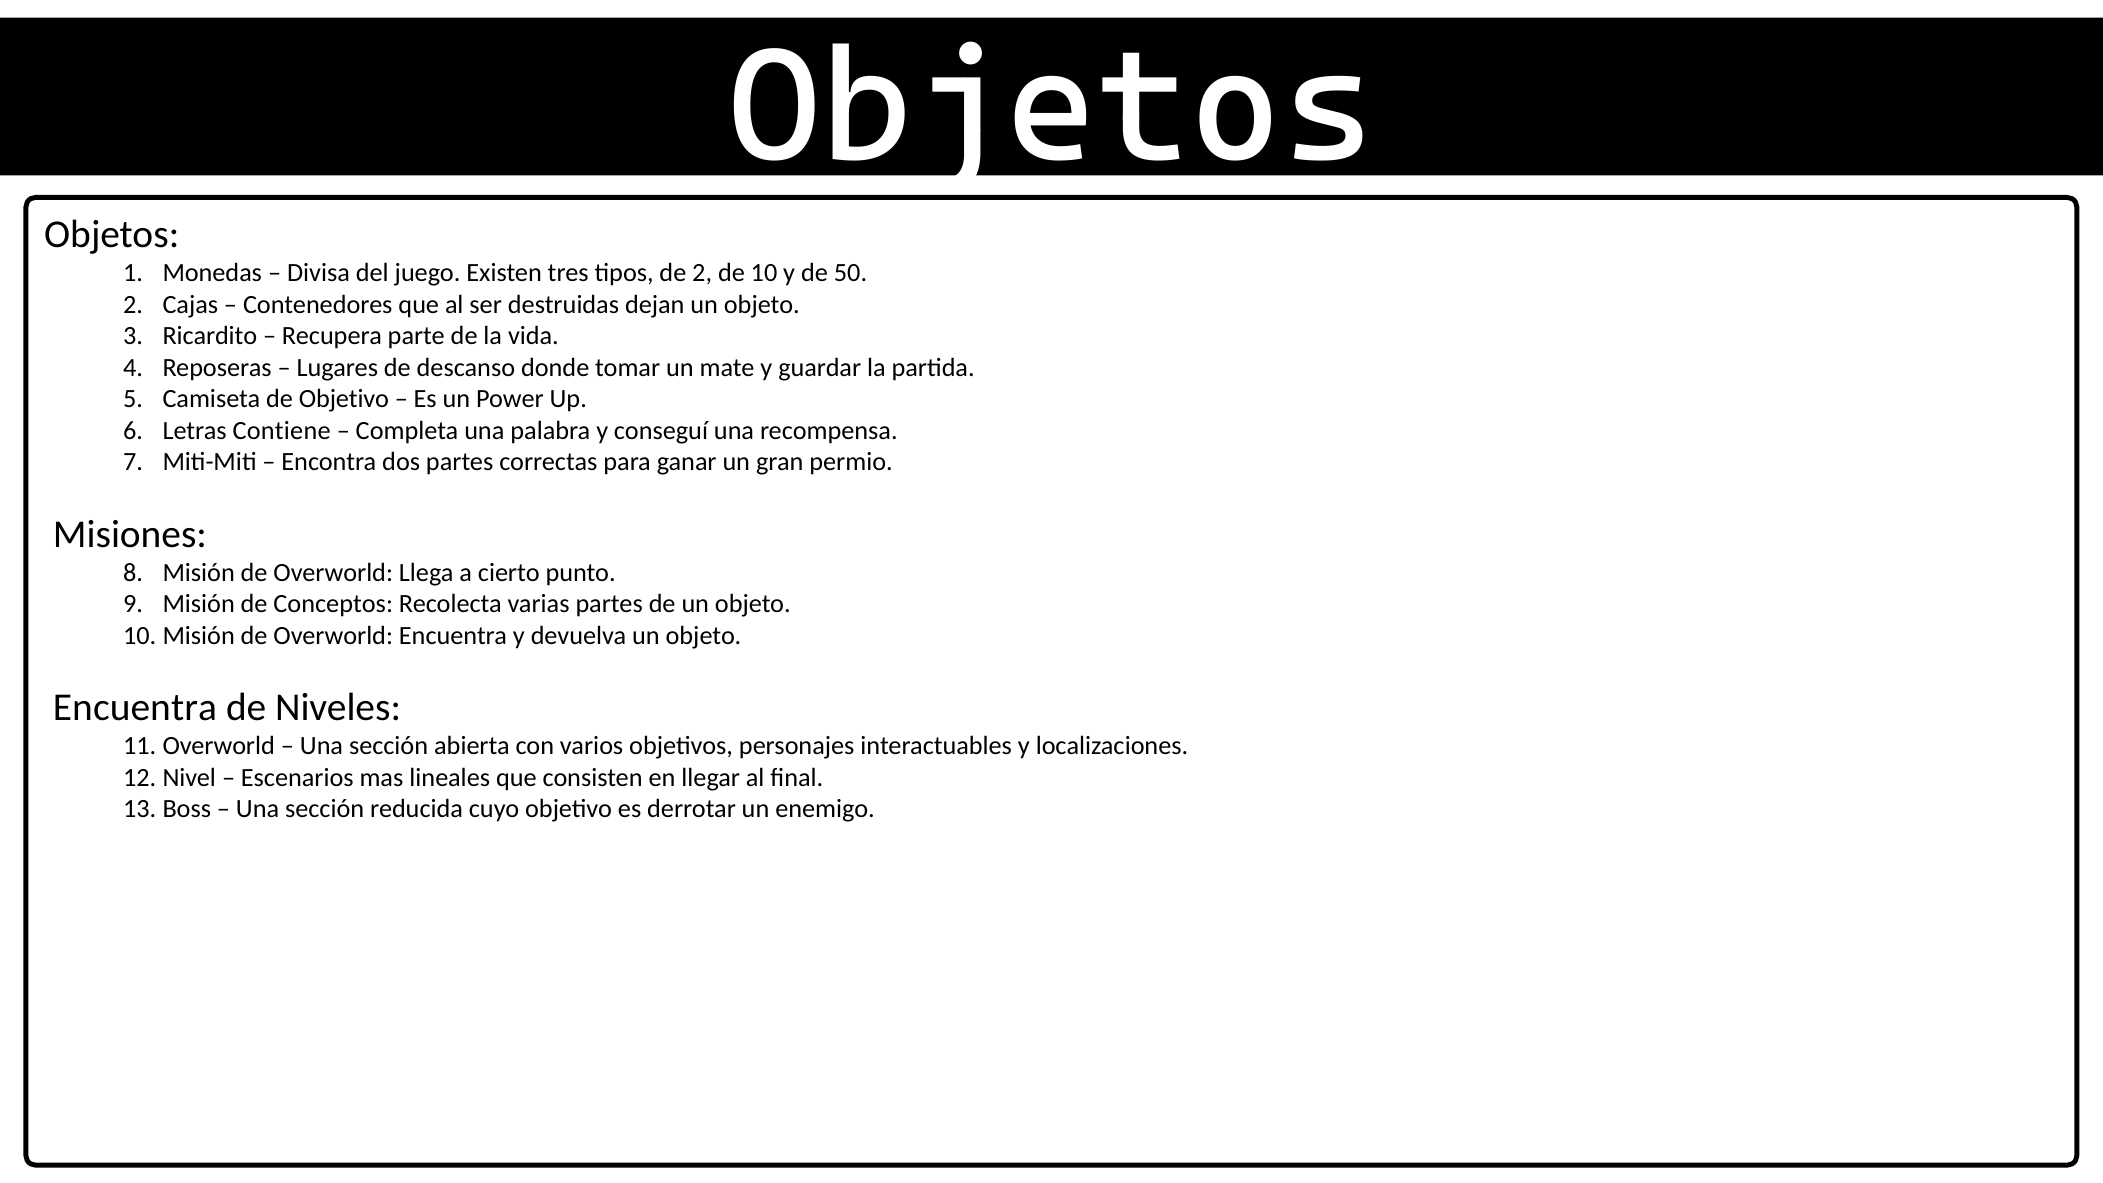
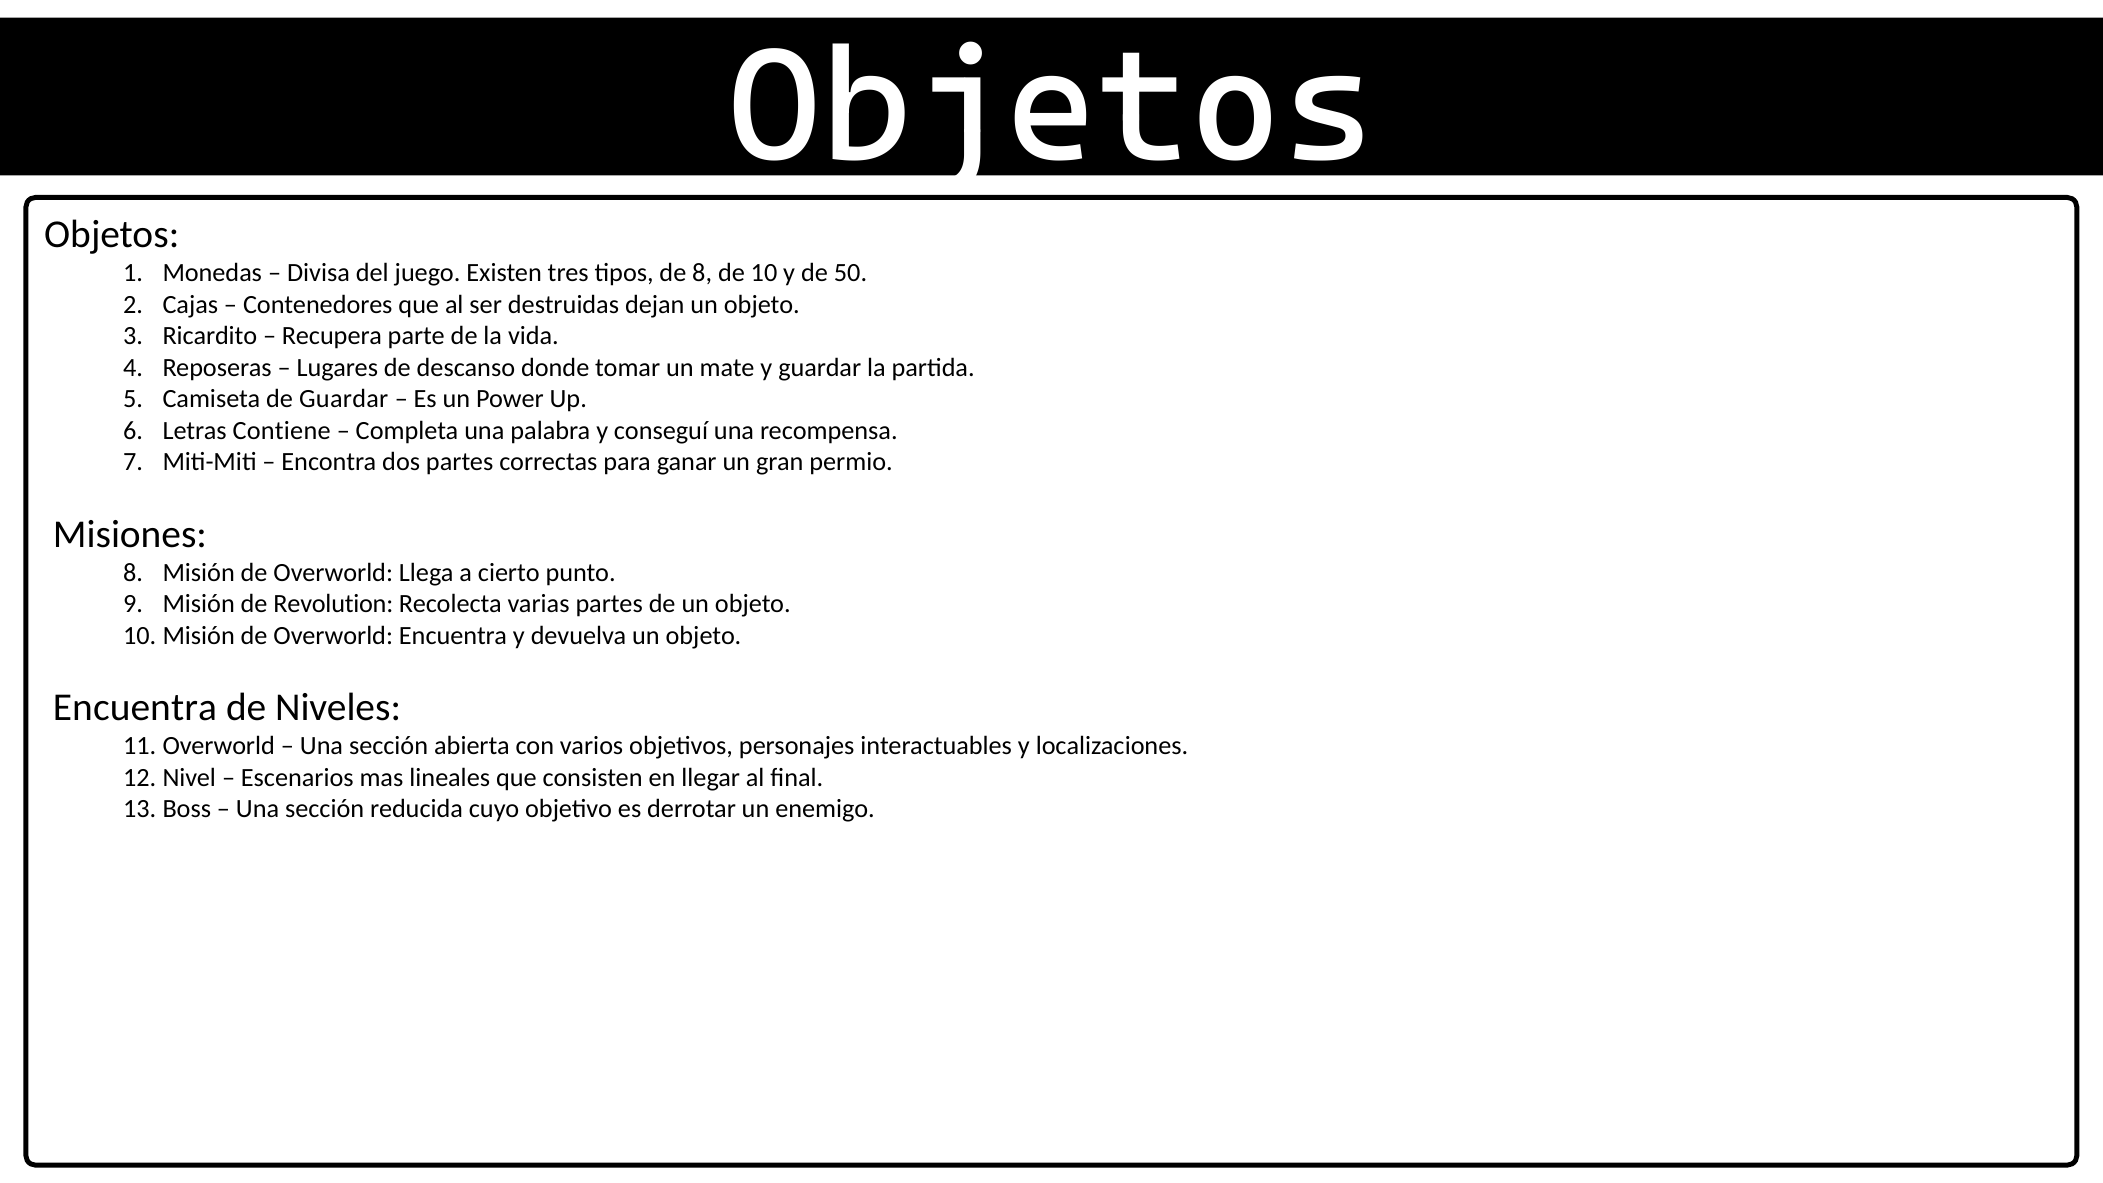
de 2: 2 -> 8
de Objetivo: Objetivo -> Guardar
Conceptos: Conceptos -> Revolution
